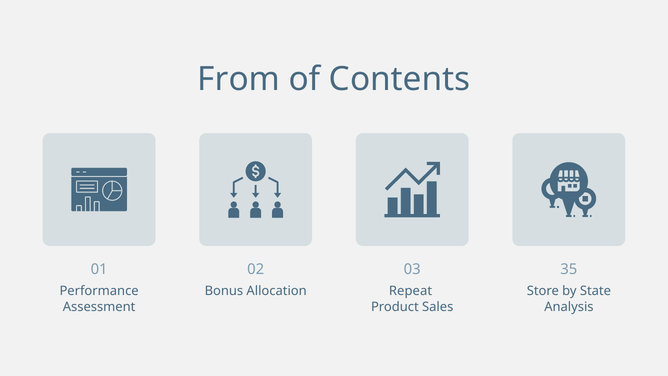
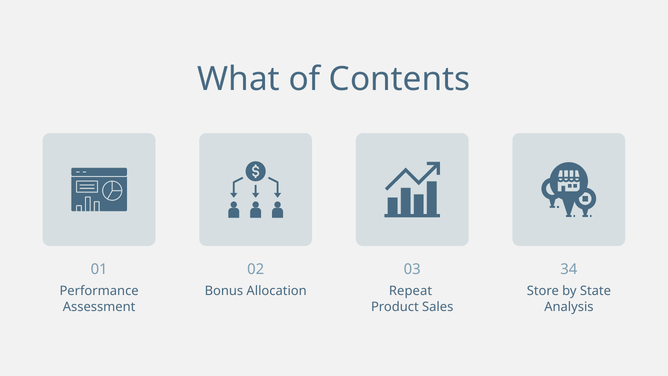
From: From -> What
35: 35 -> 34
